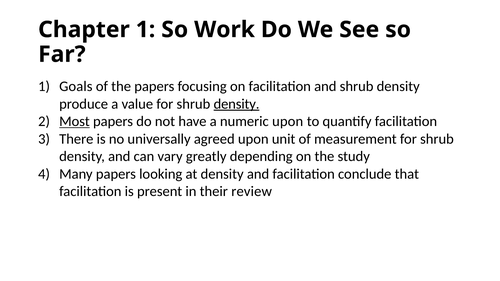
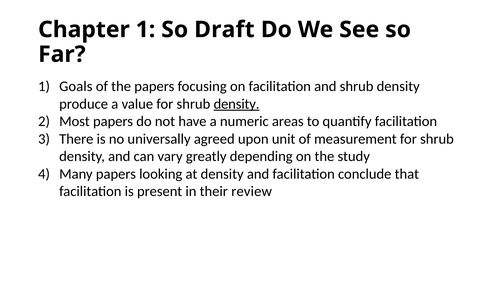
Work: Work -> Draft
Most underline: present -> none
numeric upon: upon -> areas
